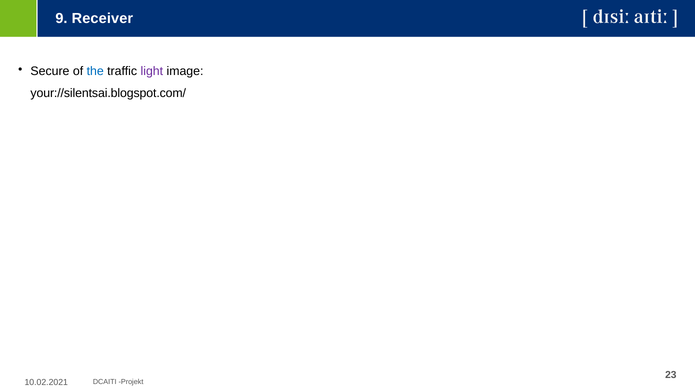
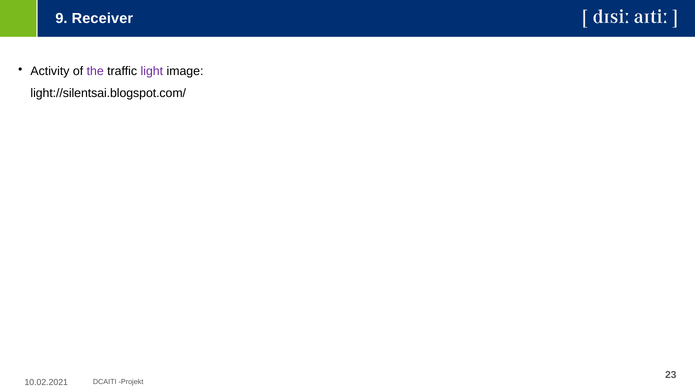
Secure: Secure -> Activity
the colour: blue -> purple
your://silentsai.blogspot.com/: your://silentsai.blogspot.com/ -> light://silentsai.blogspot.com/
